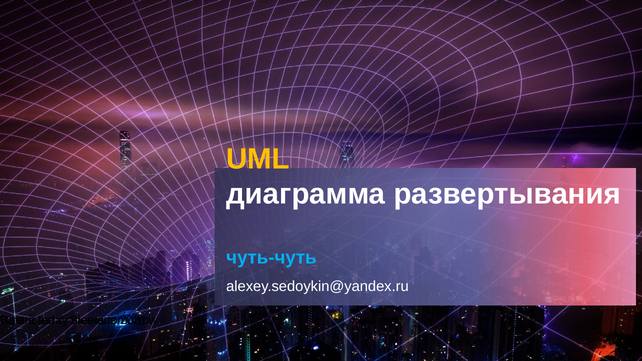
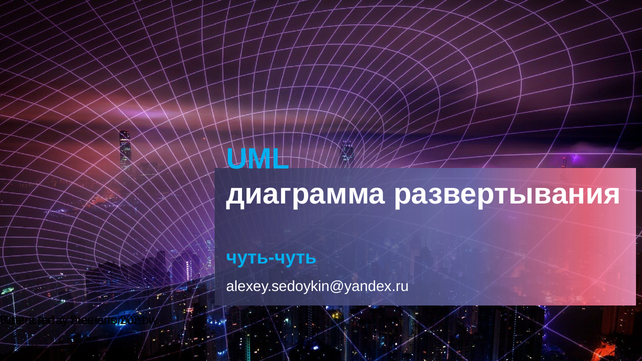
UML colour: yellow -> light blue
